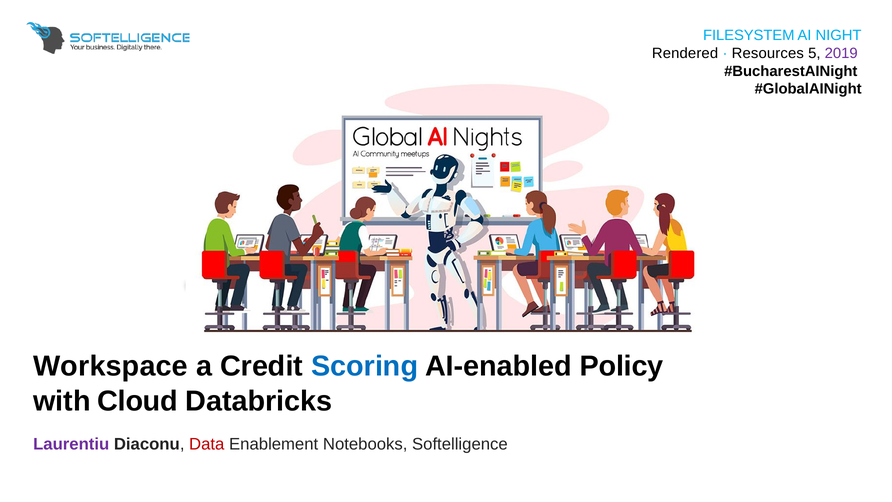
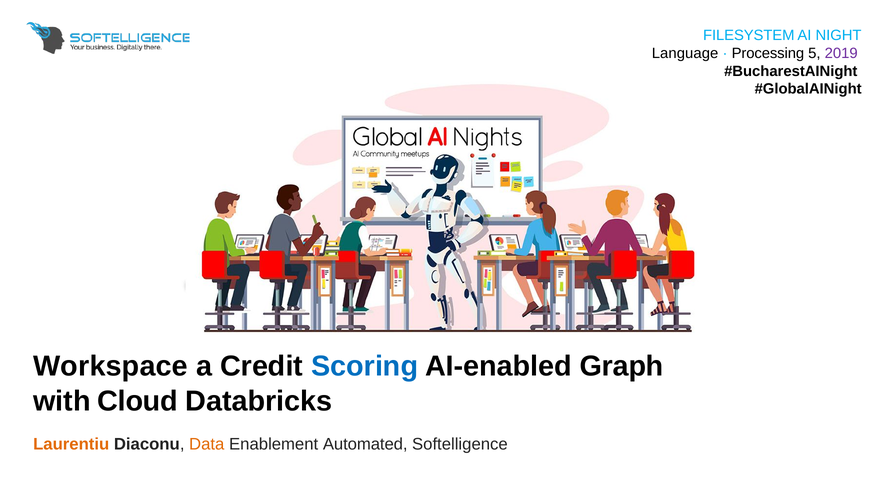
Rendered: Rendered -> Language
Resources: Resources -> Processing
Policy: Policy -> Graph
Laurentiu colour: purple -> orange
Data colour: red -> orange
Notebooks: Notebooks -> Automated
